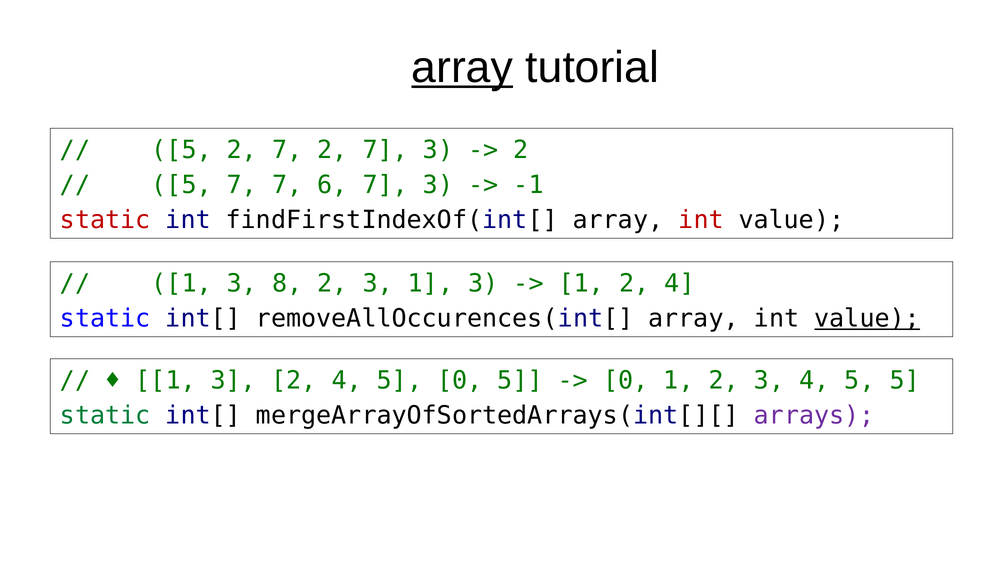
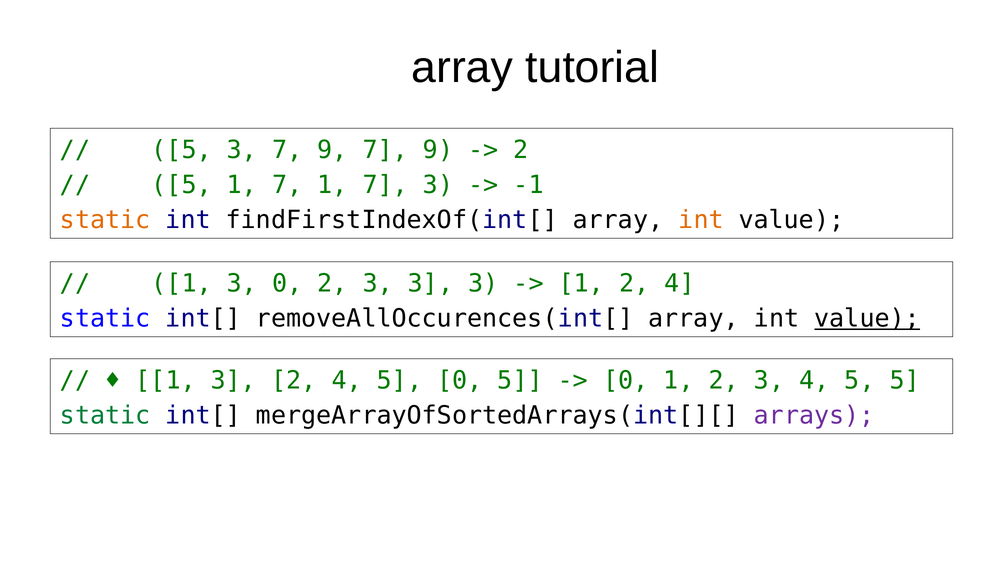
array at (462, 68) underline: present -> none
5 2: 2 -> 3
2 at (332, 150): 2 -> 9
3 at (438, 150): 3 -> 9
5 7: 7 -> 1
7 6: 6 -> 1
static at (105, 220) colour: red -> orange
int at (701, 220) colour: red -> orange
3 8: 8 -> 0
2 3 1: 1 -> 3
